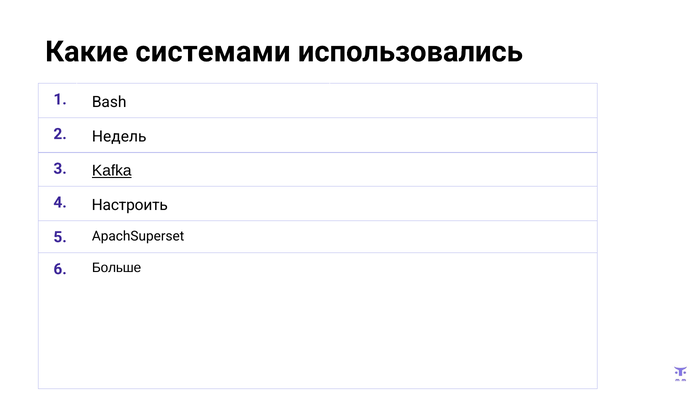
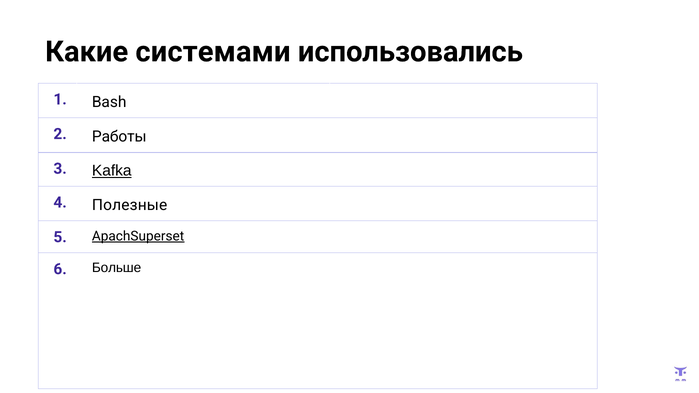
Недель: Недель -> Работы
Настроить: Настроить -> Полезные
ApachSuperset underline: none -> present
